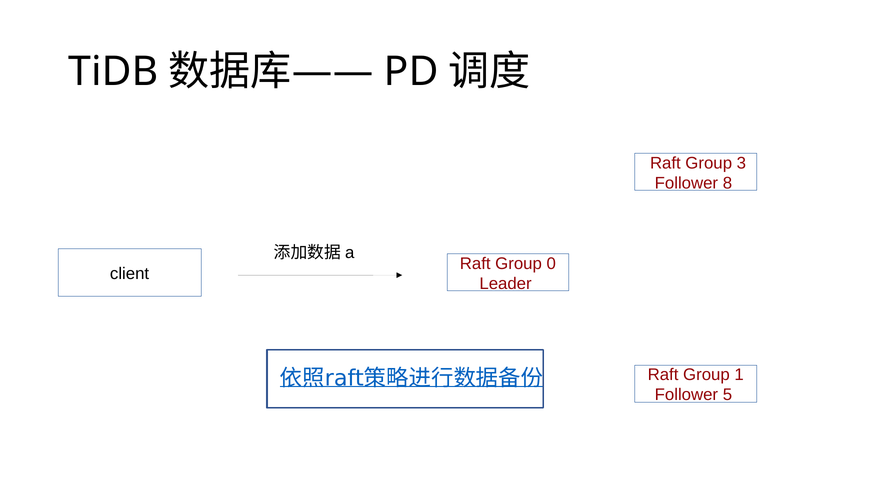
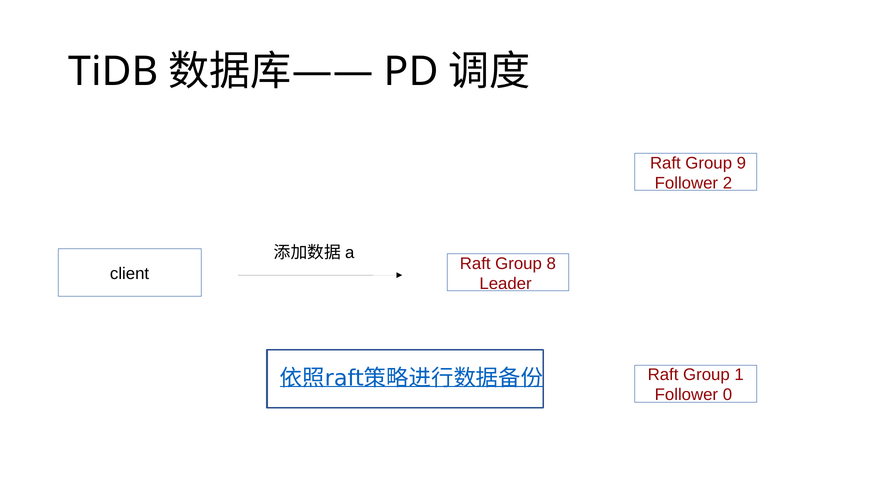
3: 3 -> 9
8: 8 -> 2
0: 0 -> 8
5: 5 -> 0
